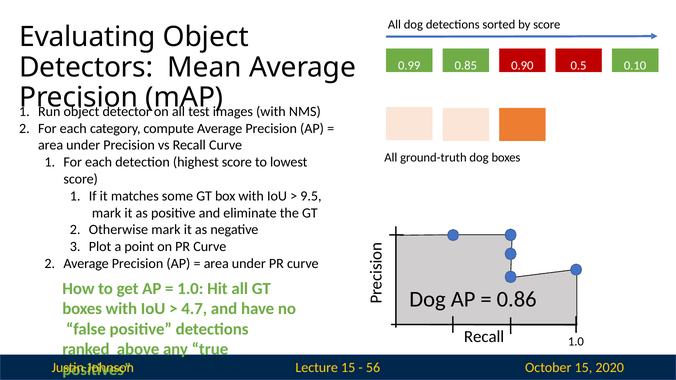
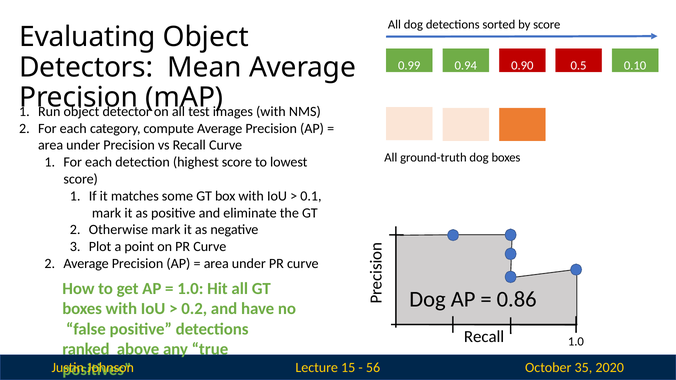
0.85: 0.85 -> 0.94
9.5: 9.5 -> 0.1
4.7: 4.7 -> 0.2
October 15: 15 -> 35
